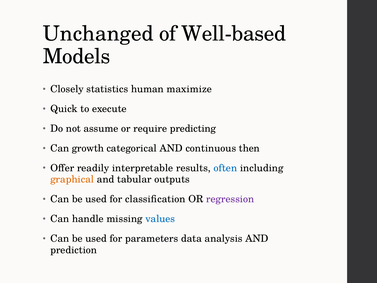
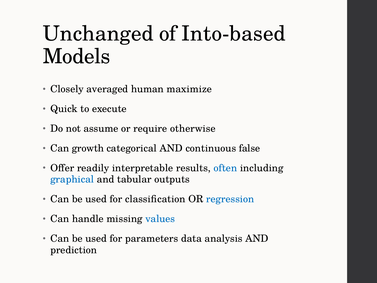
Well-based: Well-based -> Into-based
statistics: statistics -> averaged
predicting: predicting -> otherwise
then: then -> false
graphical colour: orange -> blue
regression colour: purple -> blue
